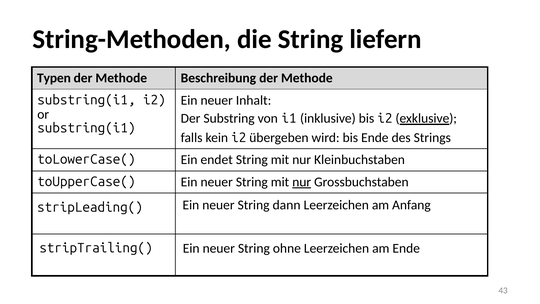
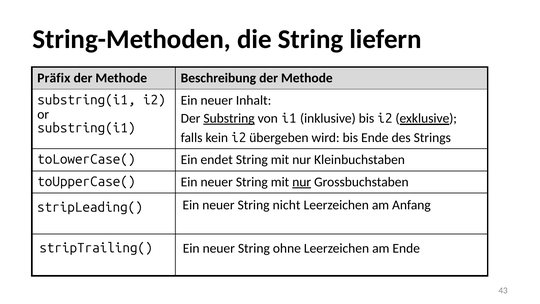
Typen: Typen -> Präfix
Substring underline: none -> present
dann: dann -> nicht
